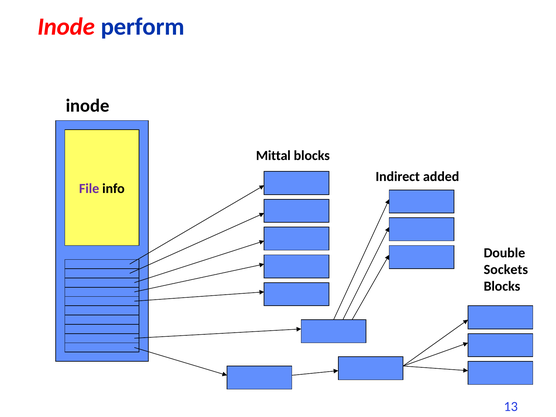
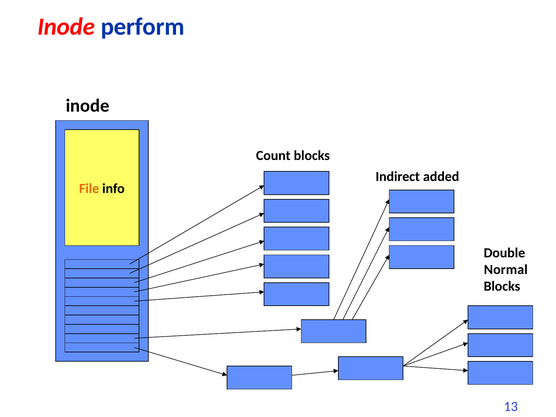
Mittal: Mittal -> Count
File colour: purple -> orange
Sockets: Sockets -> Normal
